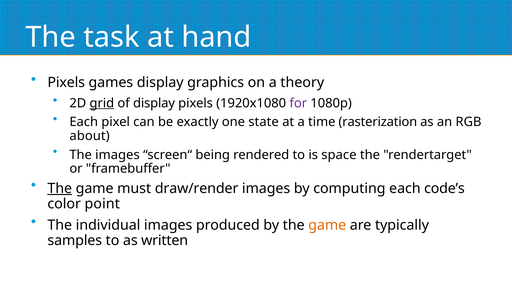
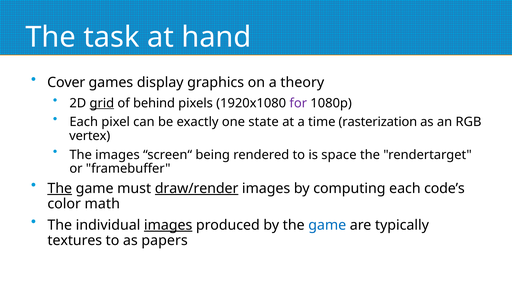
Pixels at (66, 83): Pixels -> Cover
of display: display -> behind
about: about -> vertex
draw/render underline: none -> present
point: point -> math
images at (168, 225) underline: none -> present
game at (327, 225) colour: orange -> blue
samples: samples -> textures
written: written -> papers
